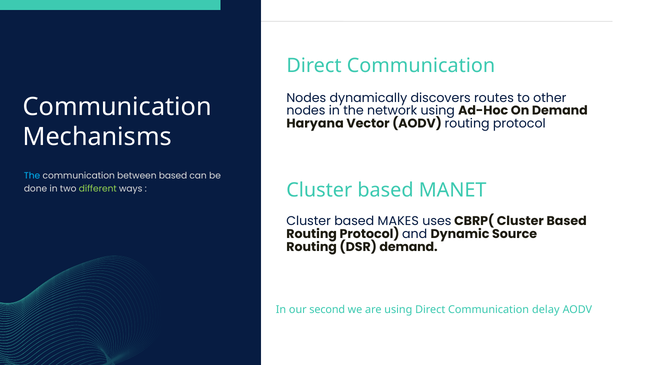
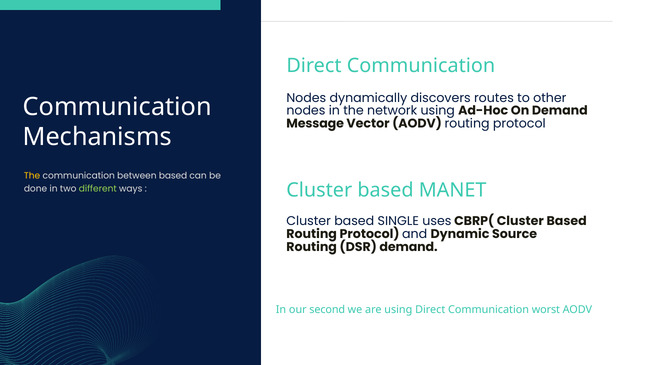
Haryana: Haryana -> Message
The at (32, 176) colour: light blue -> yellow
MAKES: MAKES -> SINGLE
delay: delay -> worst
